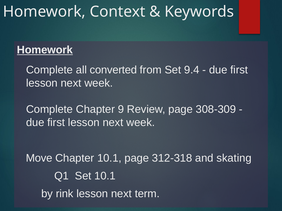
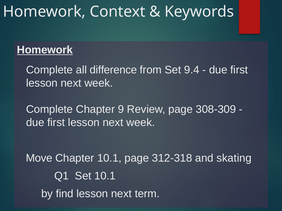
converted: converted -> difference
rink: rink -> find
